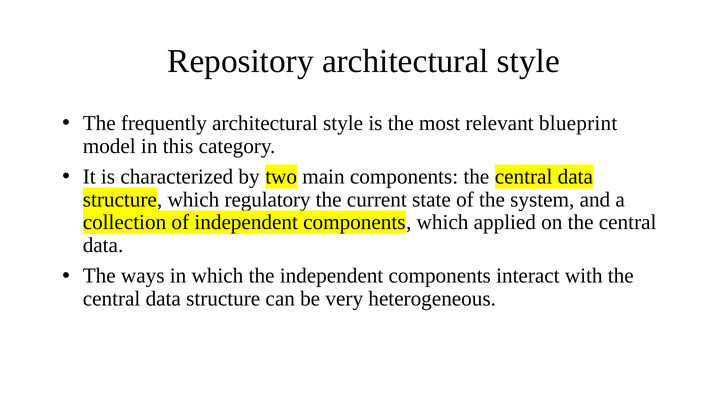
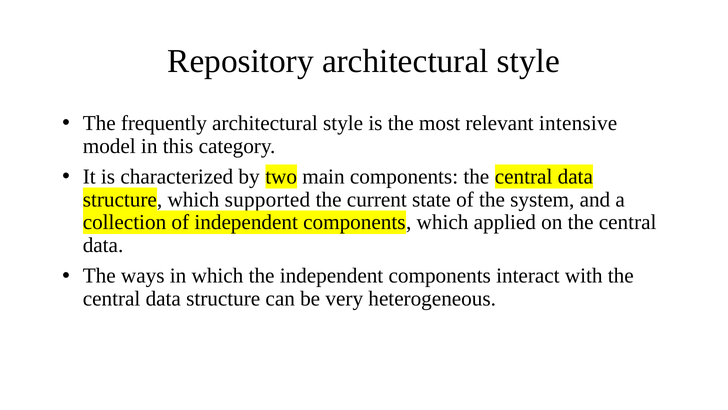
blueprint: blueprint -> intensive
regulatory: regulatory -> supported
